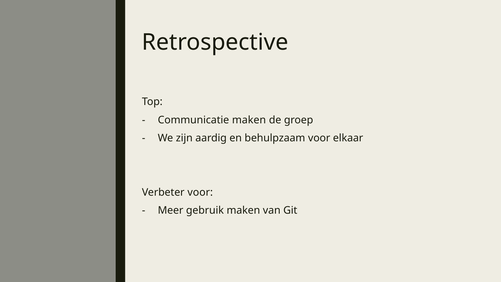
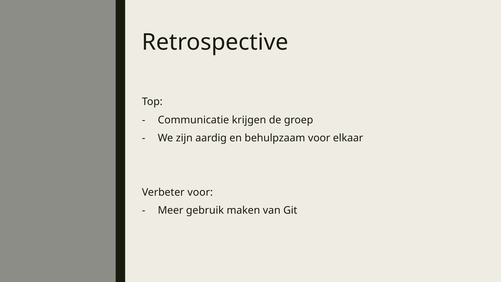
Communicatie maken: maken -> krijgen
